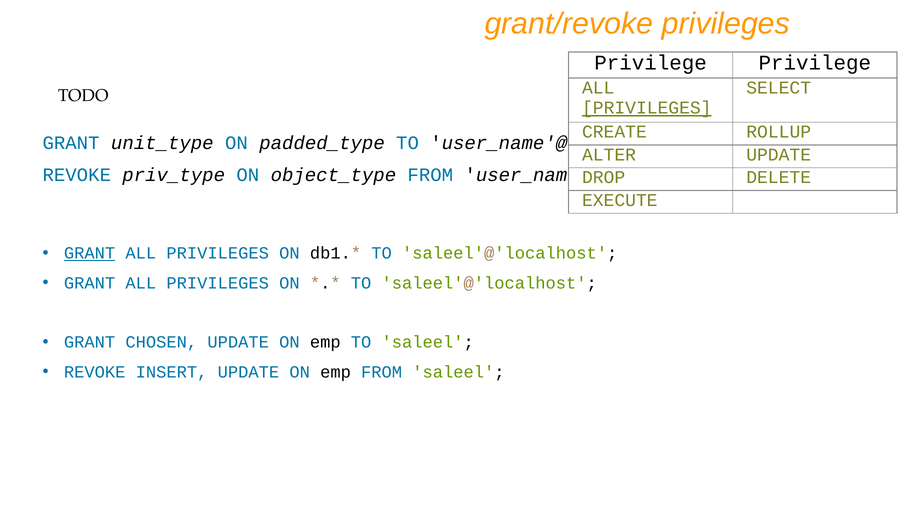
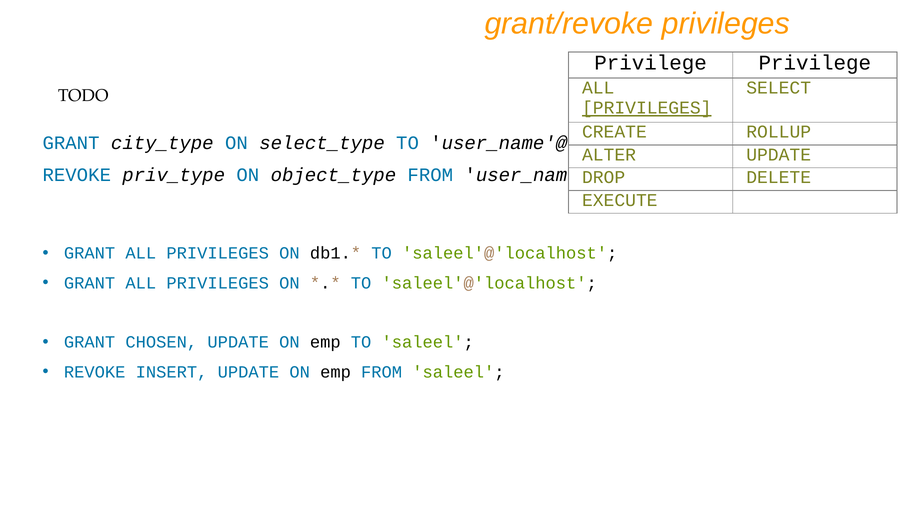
unit_type: unit_type -> city_type
padded_type: padded_type -> select_type
GRANT at (90, 254) underline: present -> none
